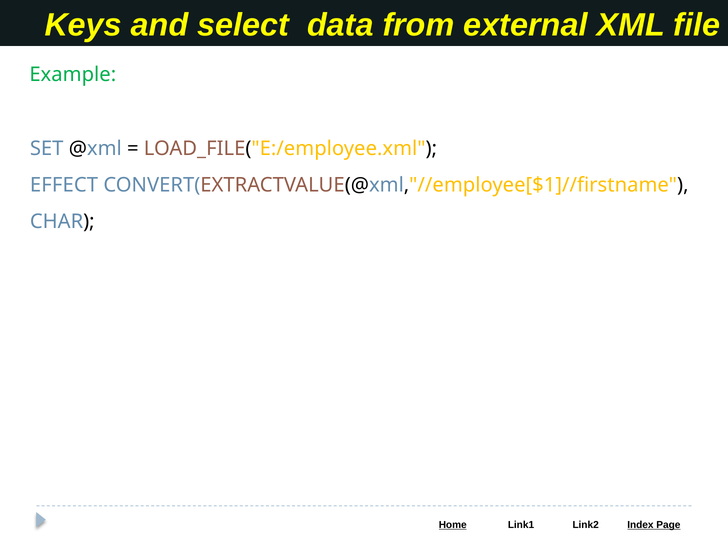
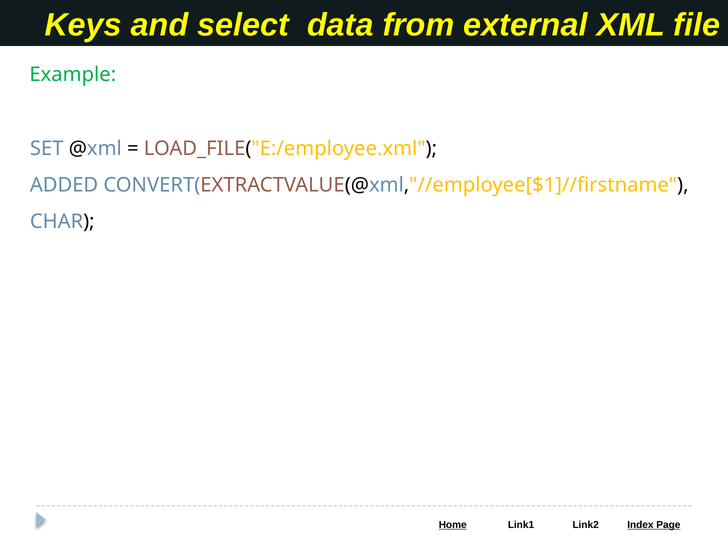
EFFECT: EFFECT -> ADDED
